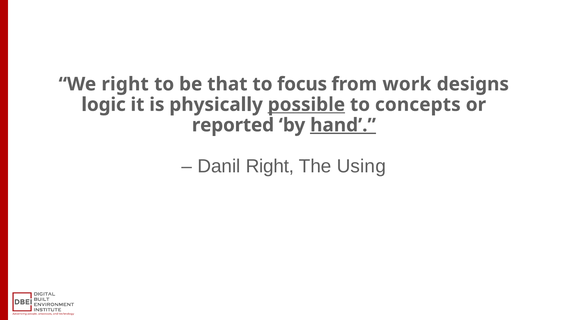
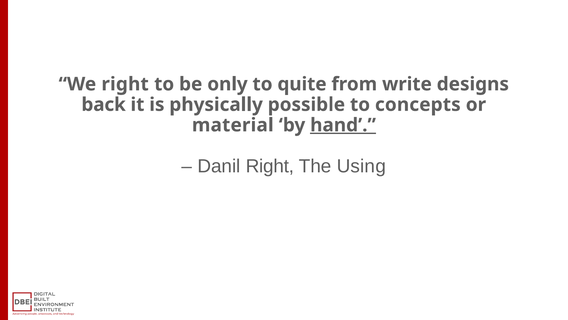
that: that -> only
focus: focus -> quite
work: work -> write
logic: logic -> back
possible underline: present -> none
reported: reported -> material
